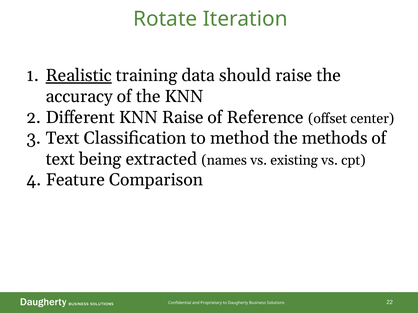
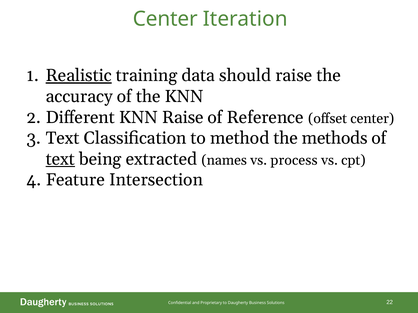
Rotate at (165, 19): Rotate -> Center
text at (60, 159) underline: none -> present
existing: existing -> process
Comparison: Comparison -> Intersection
